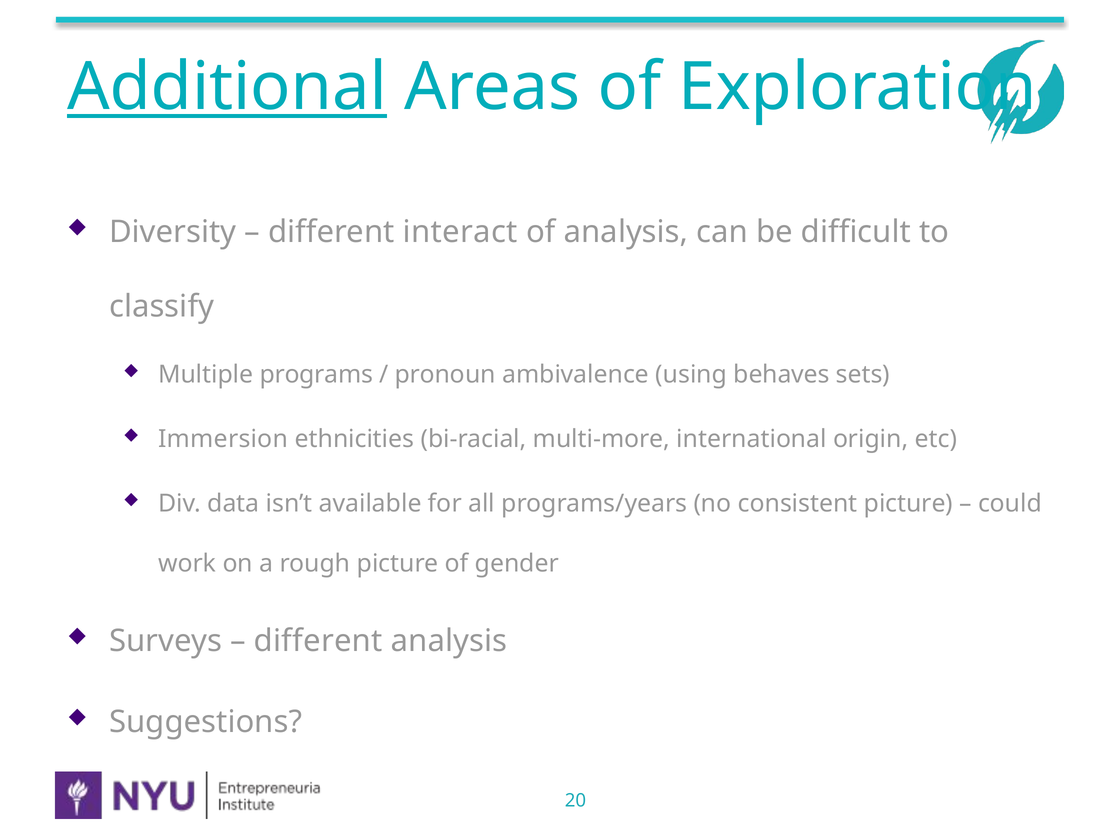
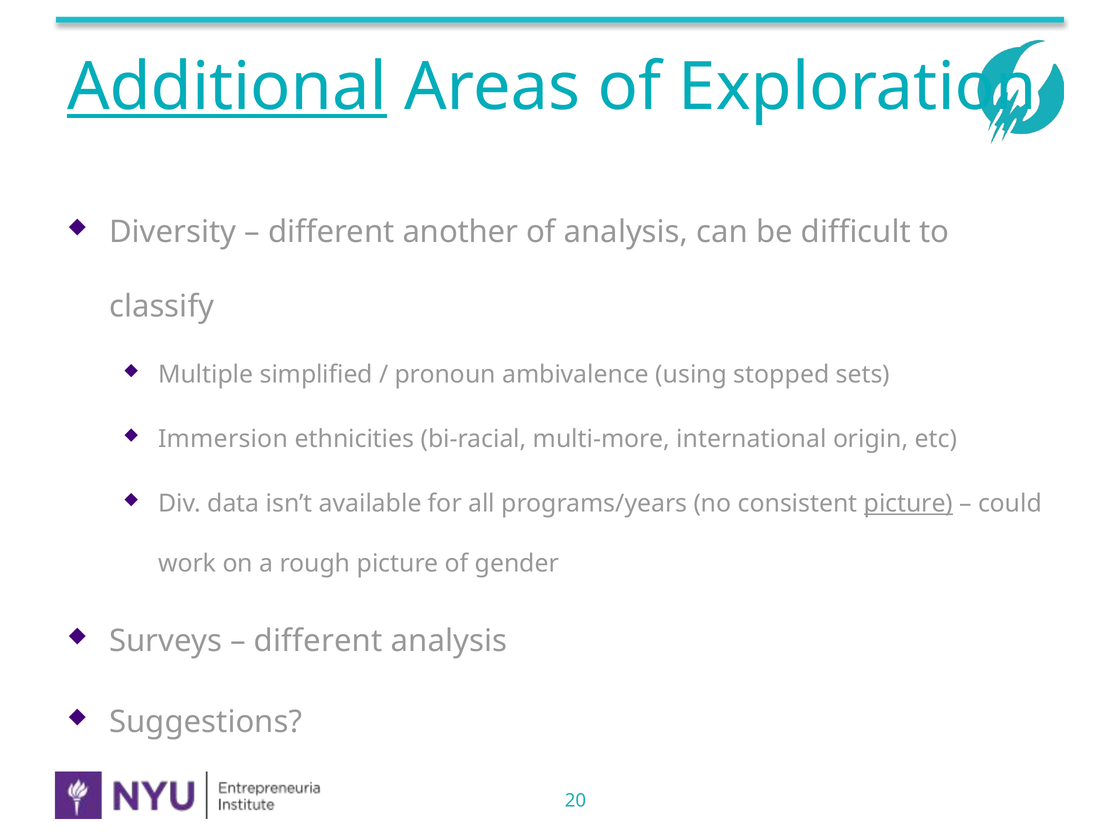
interact: interact -> another
programs: programs -> simplified
behaves: behaves -> stopped
picture at (908, 504) underline: none -> present
